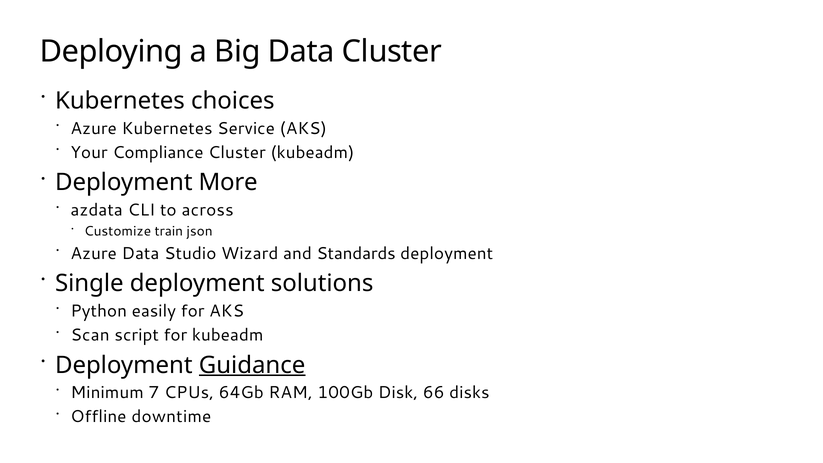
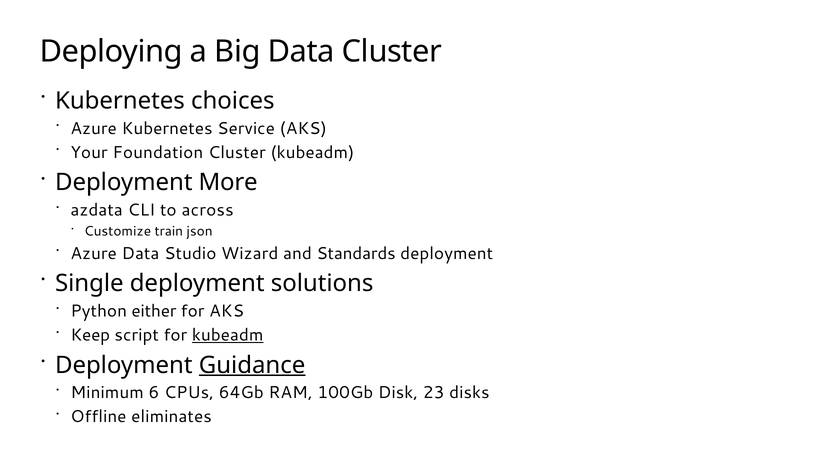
Compliance: Compliance -> Foundation
easily: easily -> either
Scan: Scan -> Keep
kubeadm at (228, 335) underline: none -> present
7: 7 -> 6
66: 66 -> 23
downtime: downtime -> eliminates
